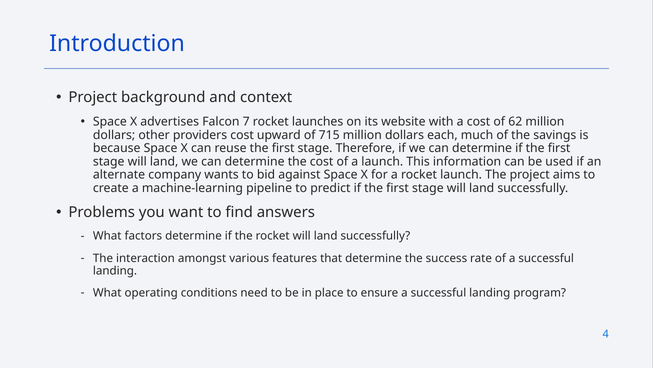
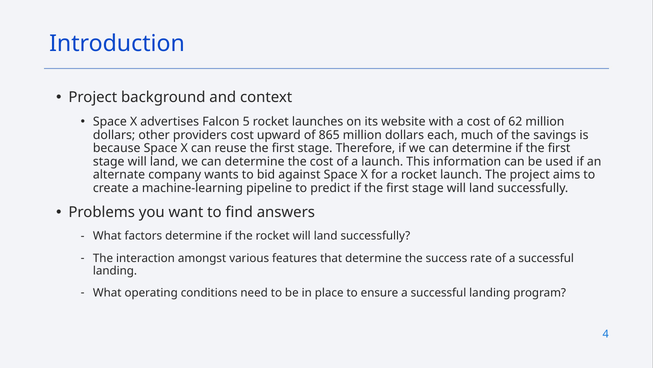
7: 7 -> 5
715: 715 -> 865
